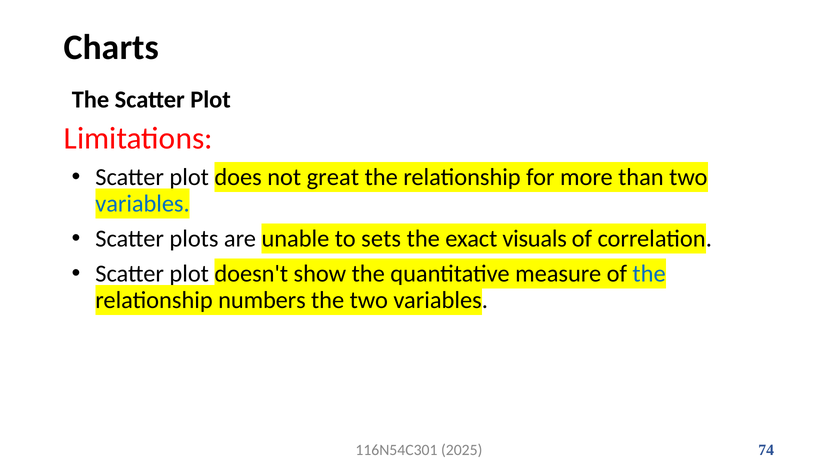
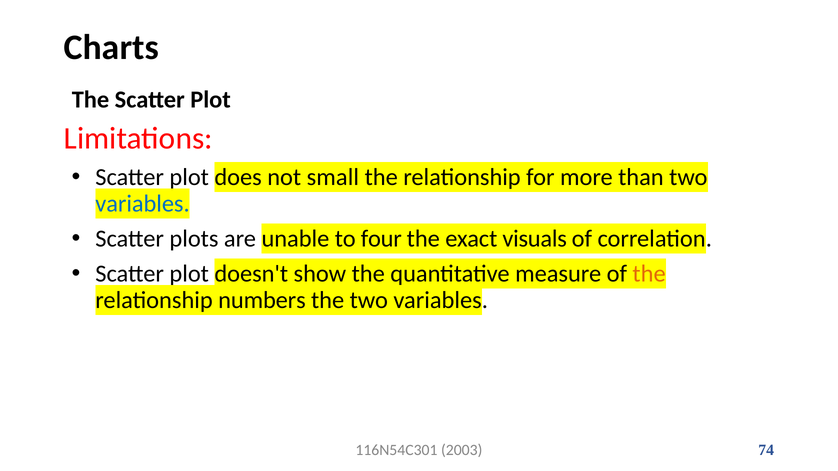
great: great -> small
sets: sets -> four
the at (649, 274) colour: blue -> orange
2025: 2025 -> 2003
